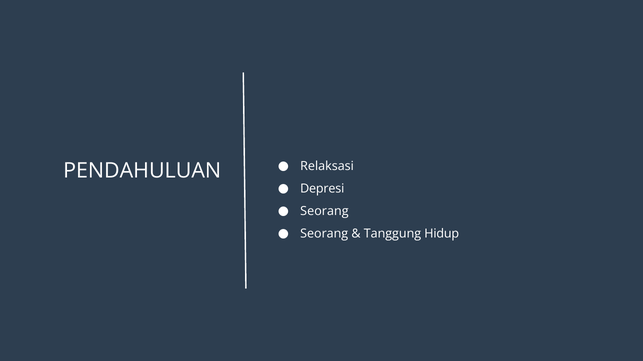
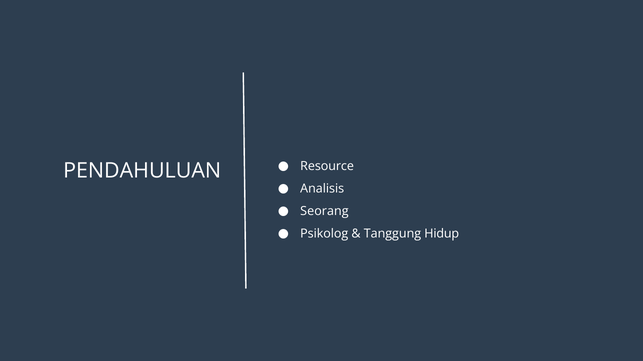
Relaksasi: Relaksasi -> Resource
Depresi: Depresi -> Analisis
Seorang at (324, 234): Seorang -> Psikolog
